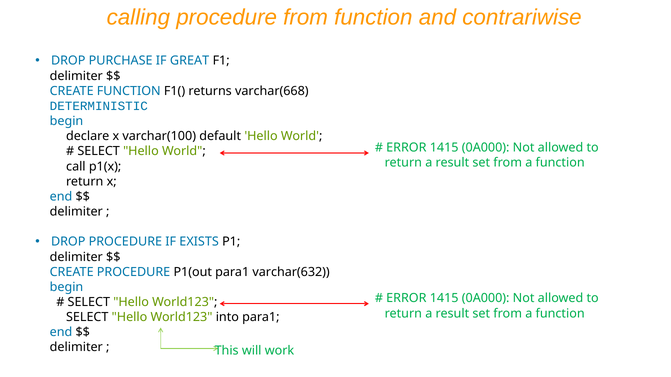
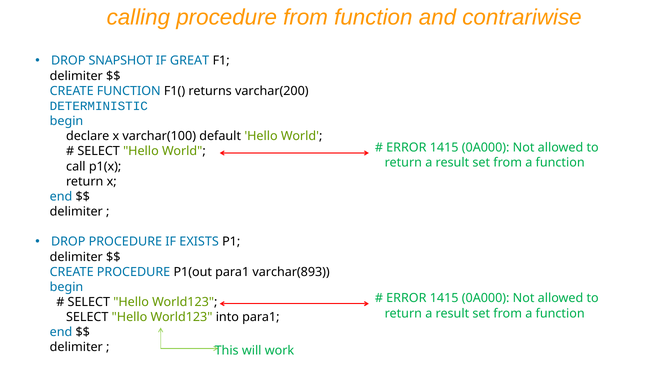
PURCHASE: PURCHASE -> SNAPSHOT
varchar(668: varchar(668 -> varchar(200
varchar(632: varchar(632 -> varchar(893
